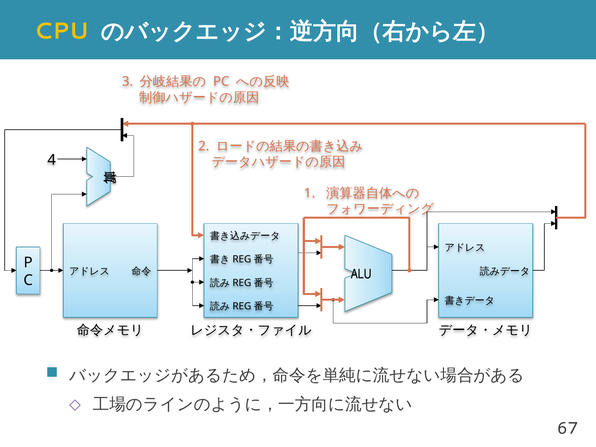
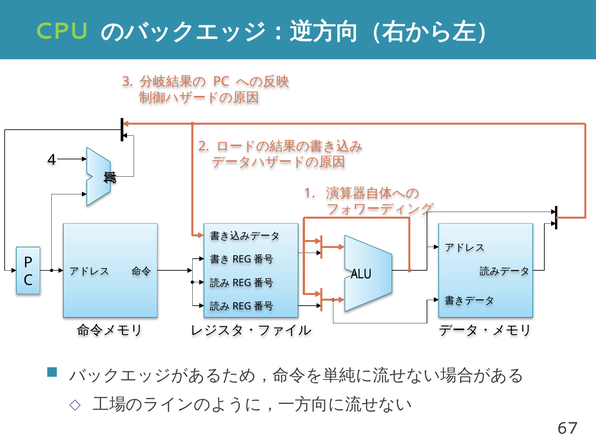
CPU colour: yellow -> light green
